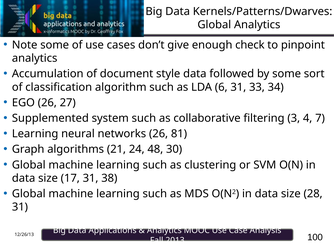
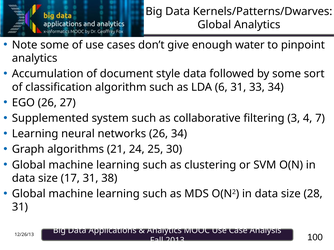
check: check -> water
26 81: 81 -> 34
48: 48 -> 25
